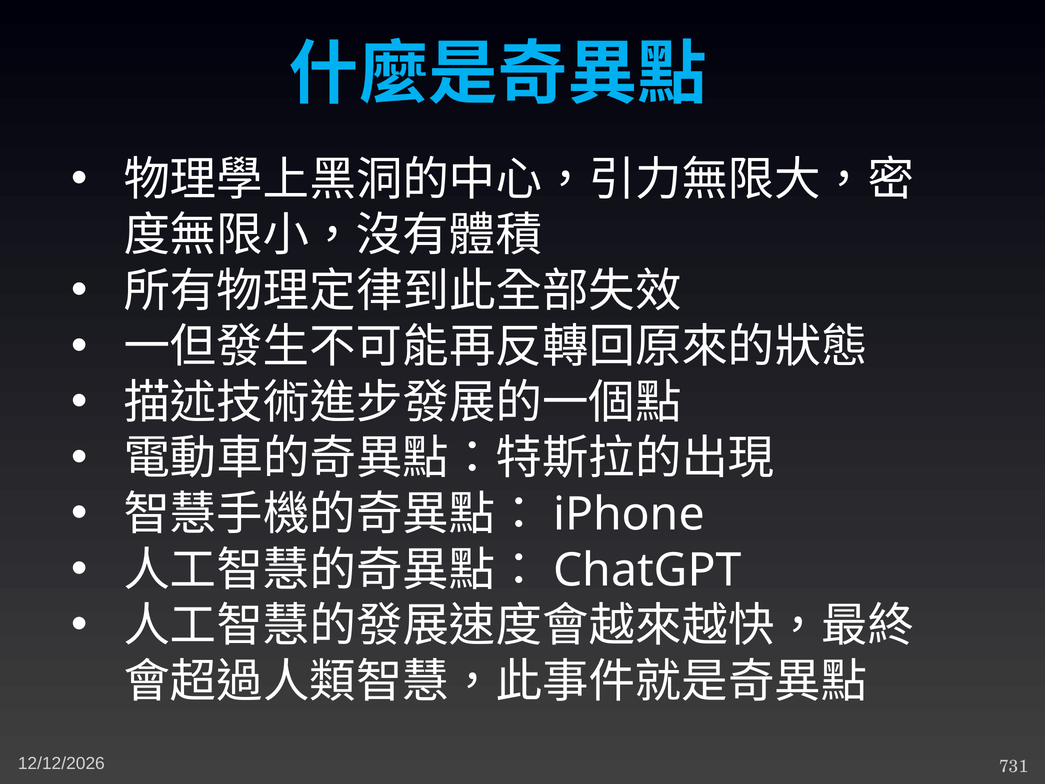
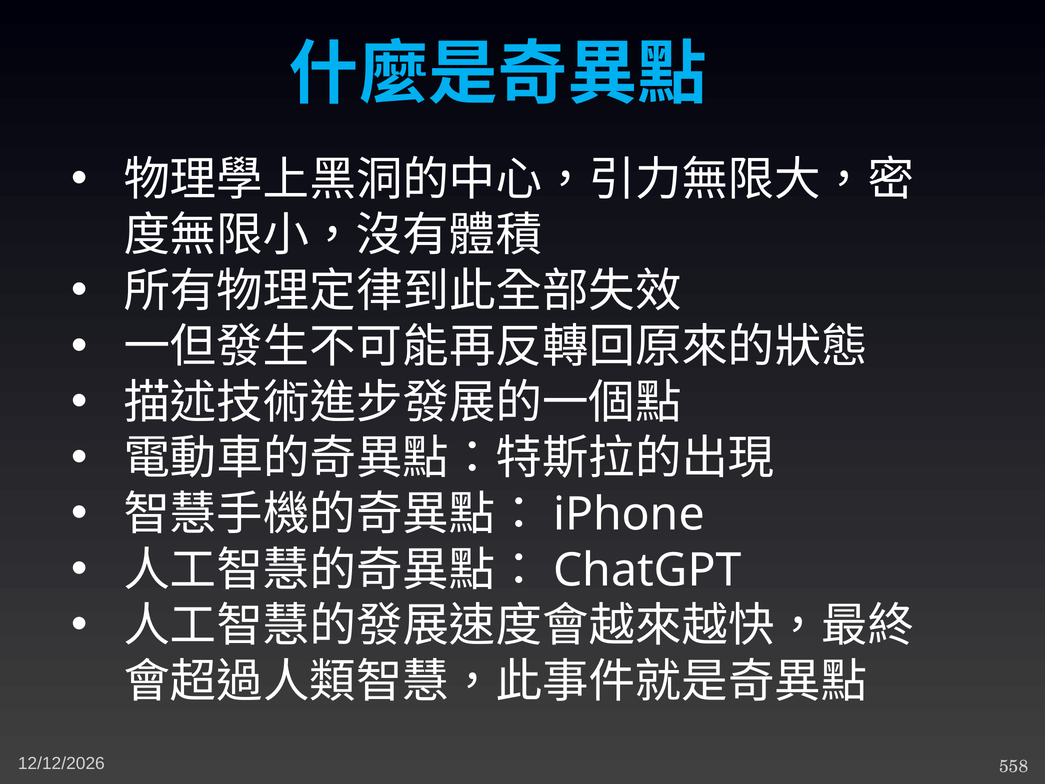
731: 731 -> 558
